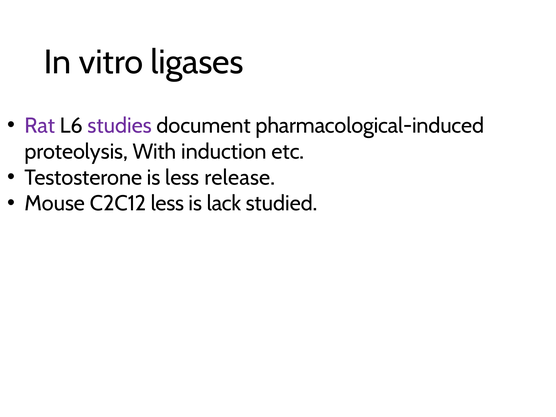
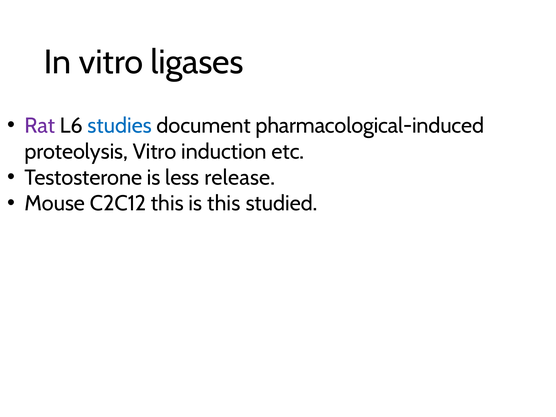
studies colour: purple -> blue
proteolysis With: With -> Vitro
C2C12 less: less -> this
is lack: lack -> this
